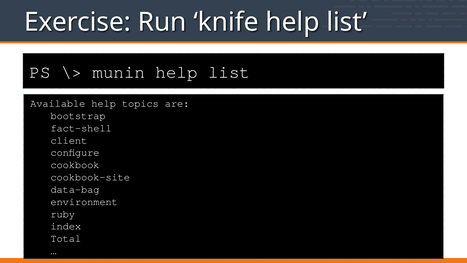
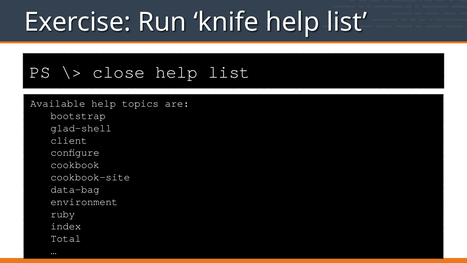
munin: munin -> close
fact-shell: fact-shell -> glad-shell
